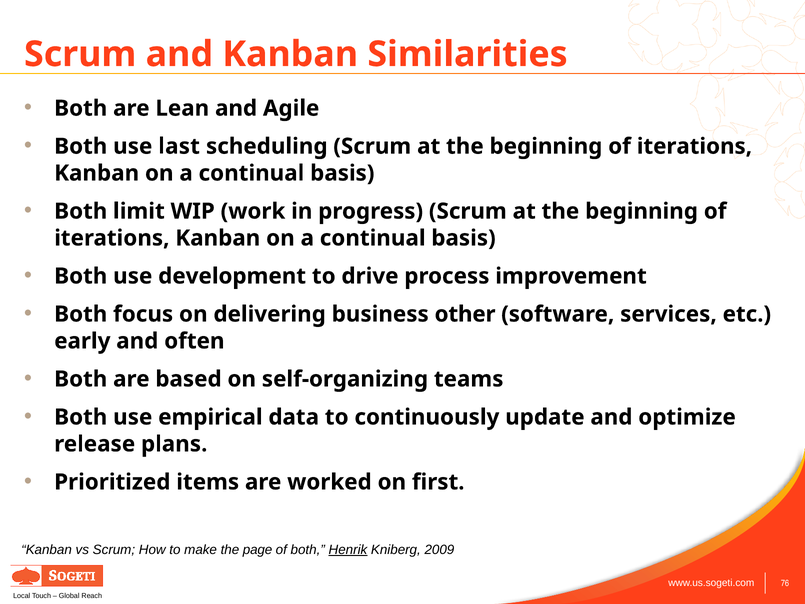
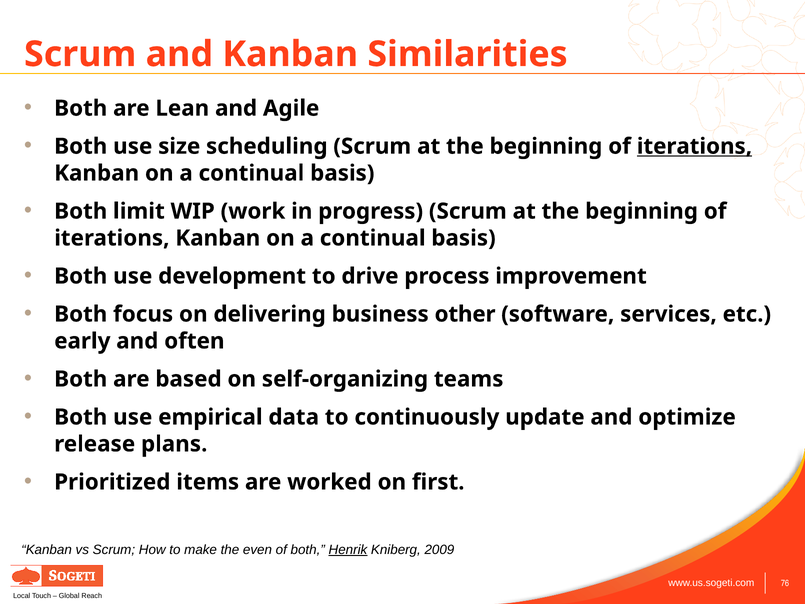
last: last -> size
iterations at (694, 146) underline: none -> present
page: page -> even
